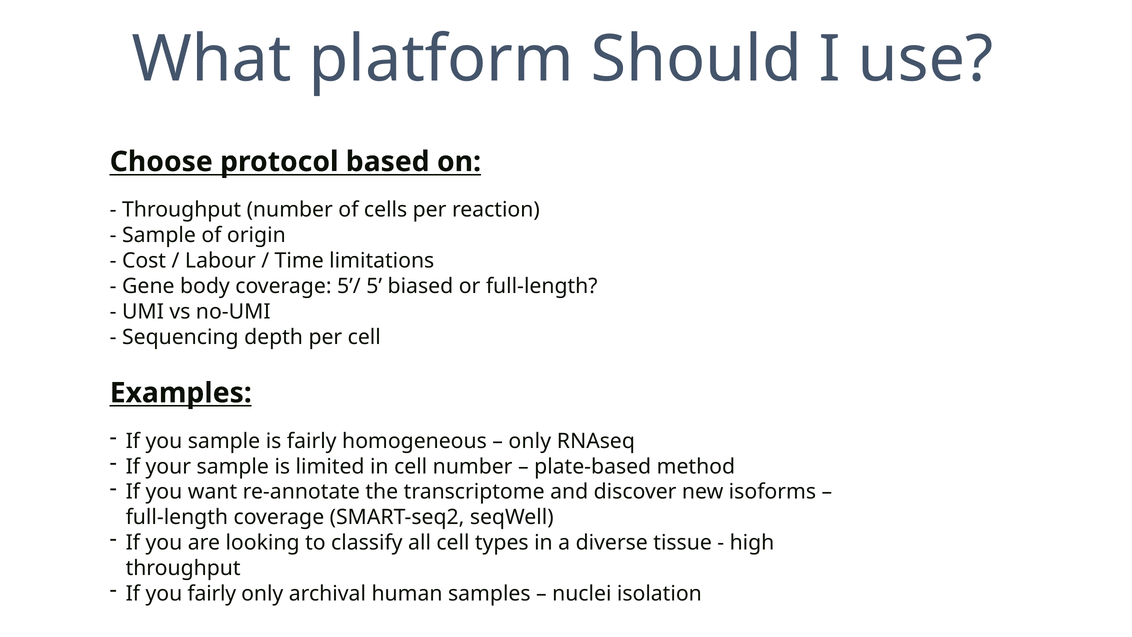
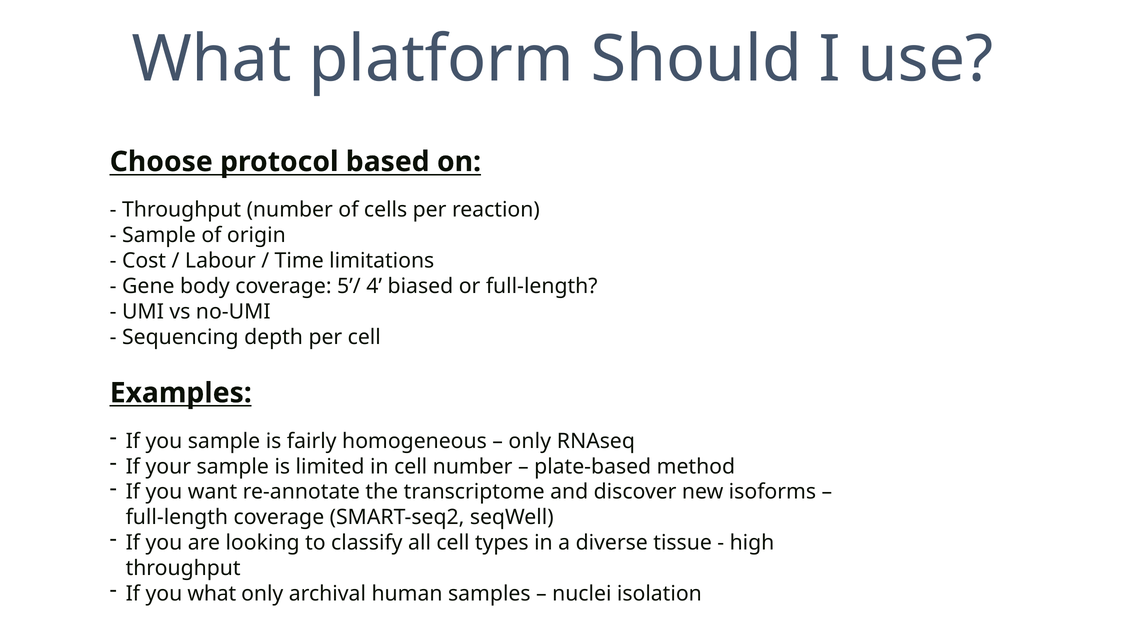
5: 5 -> 4
you fairly: fairly -> what
